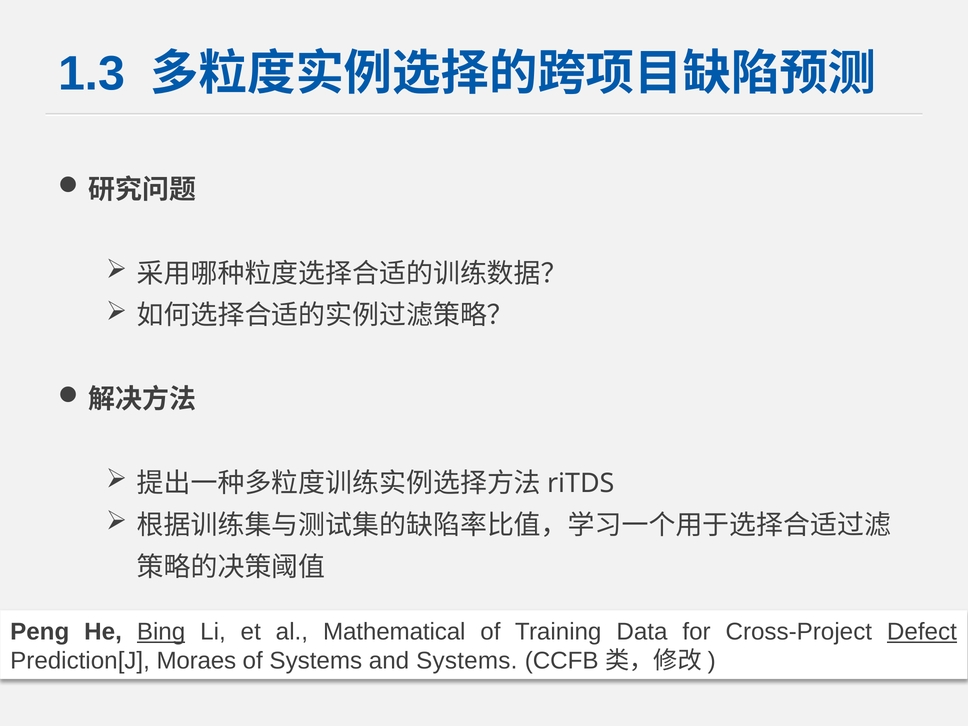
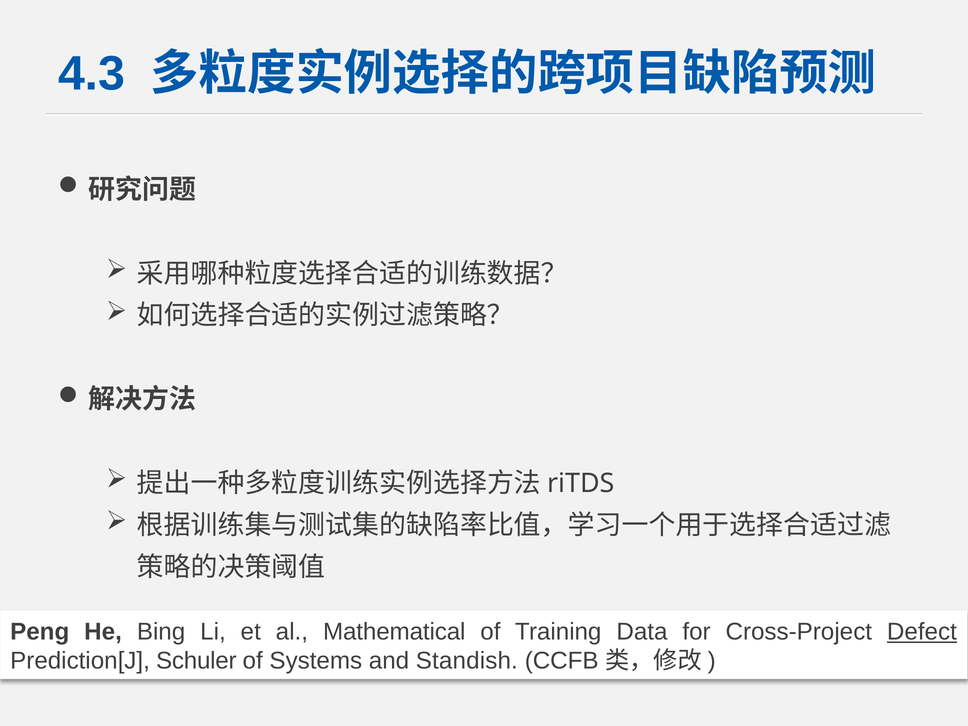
1.3: 1.3 -> 4.3
Bing underline: present -> none
Moraes: Moraes -> Schuler
and Systems: Systems -> Standish
